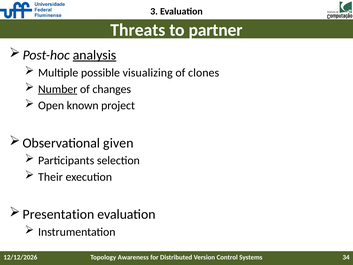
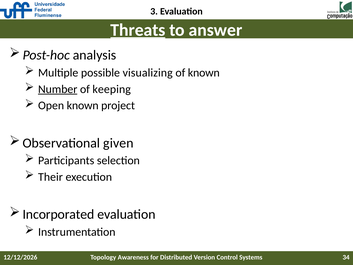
Threats underline: none -> present
partner: partner -> answer
analysis underline: present -> none
of clones: clones -> known
changes: changes -> keeping
Presentation: Presentation -> Incorporated
